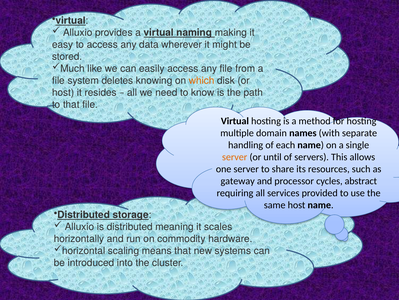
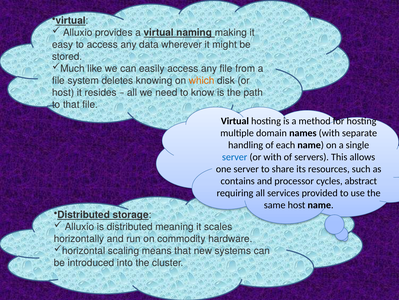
server at (235, 157) colour: orange -> blue
or until: until -> with
gateway: gateway -> contains
